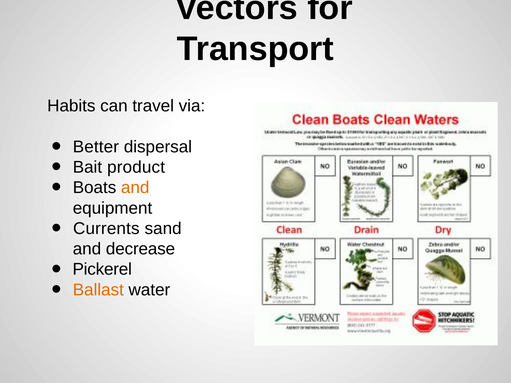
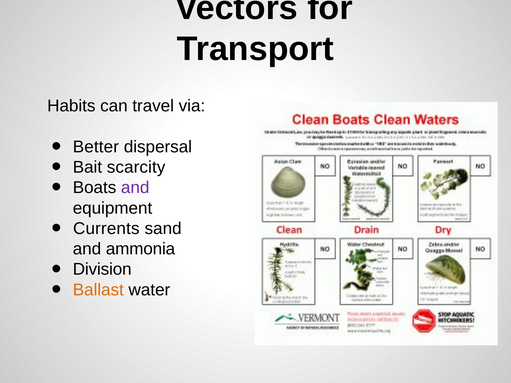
product: product -> scarcity
and at (135, 188) colour: orange -> purple
decrease: decrease -> ammonia
Pickerel: Pickerel -> Division
